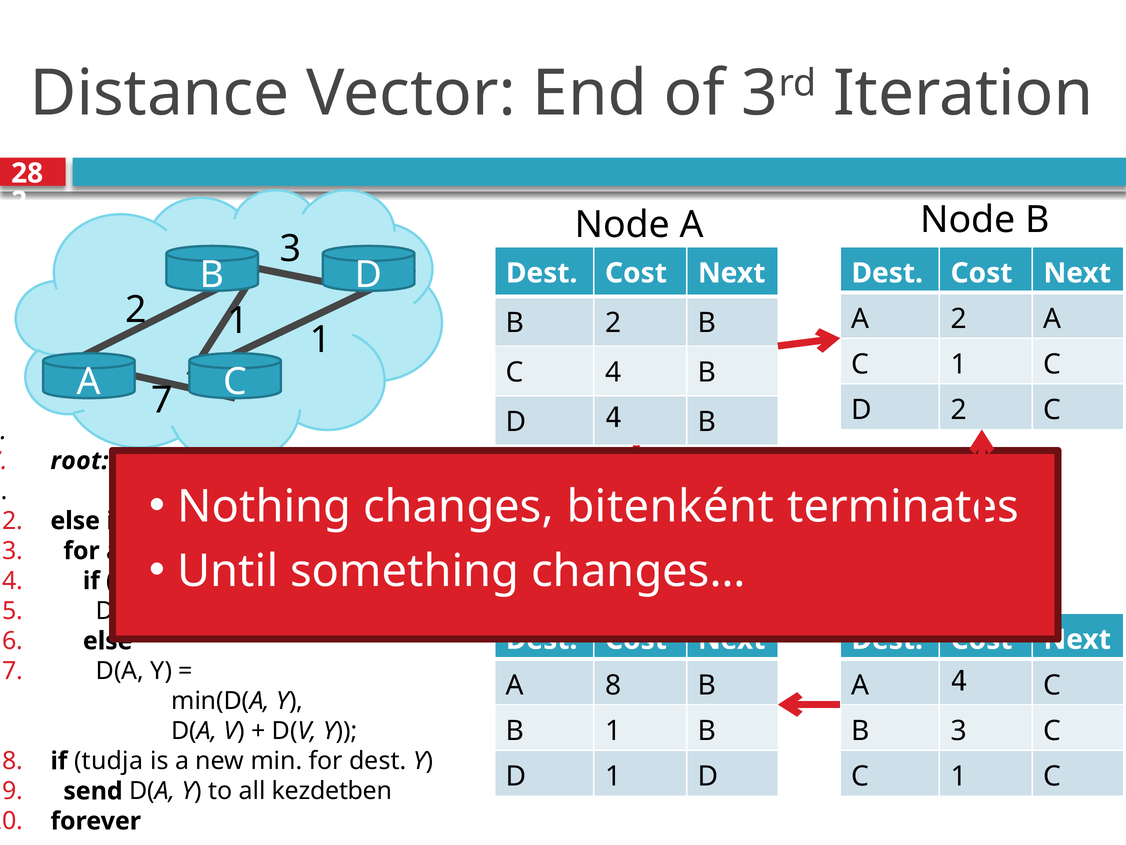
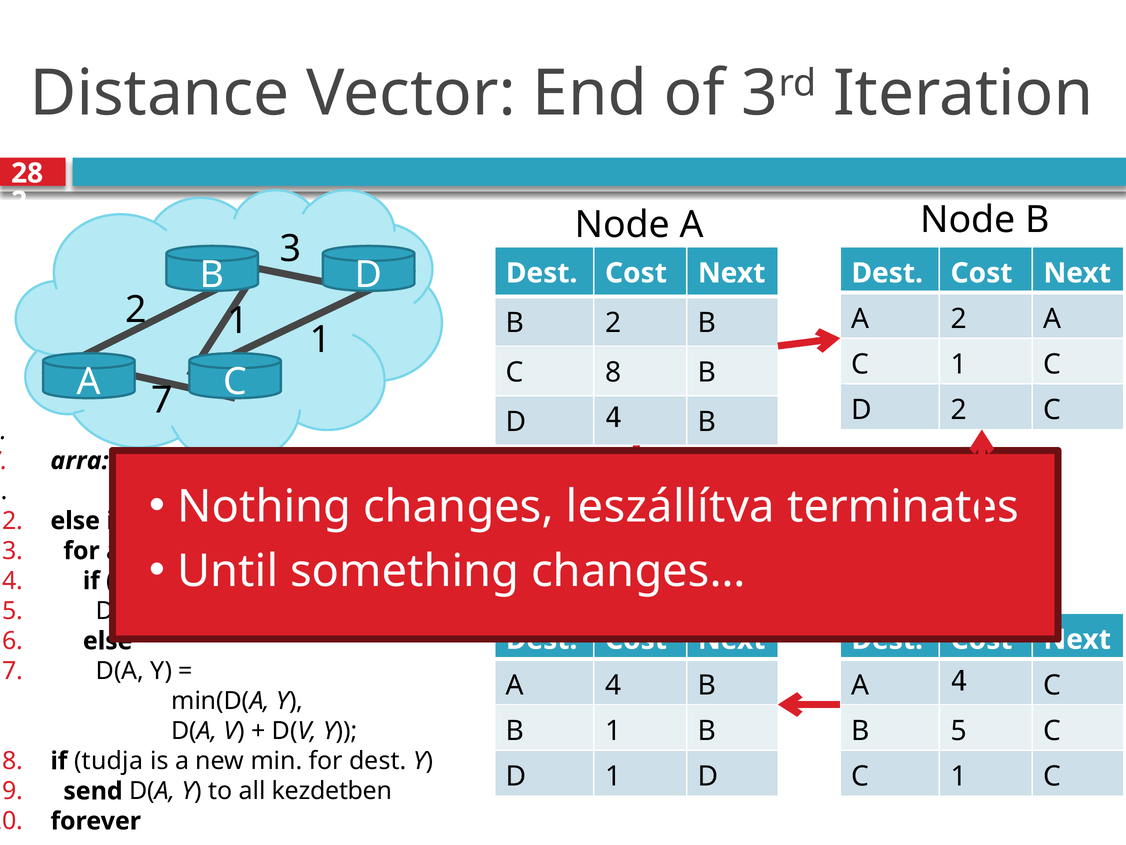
C 4: 4 -> 8
root: root -> arra
bitenként: bitenként -> leszállítva
8 at (613, 685): 8 -> 4
B 3: 3 -> 5
